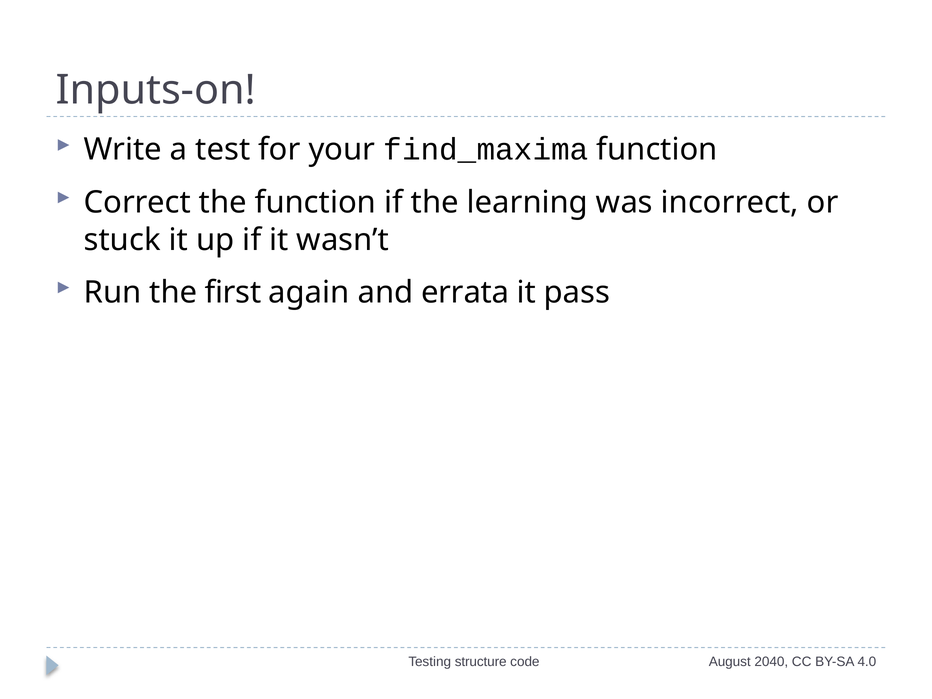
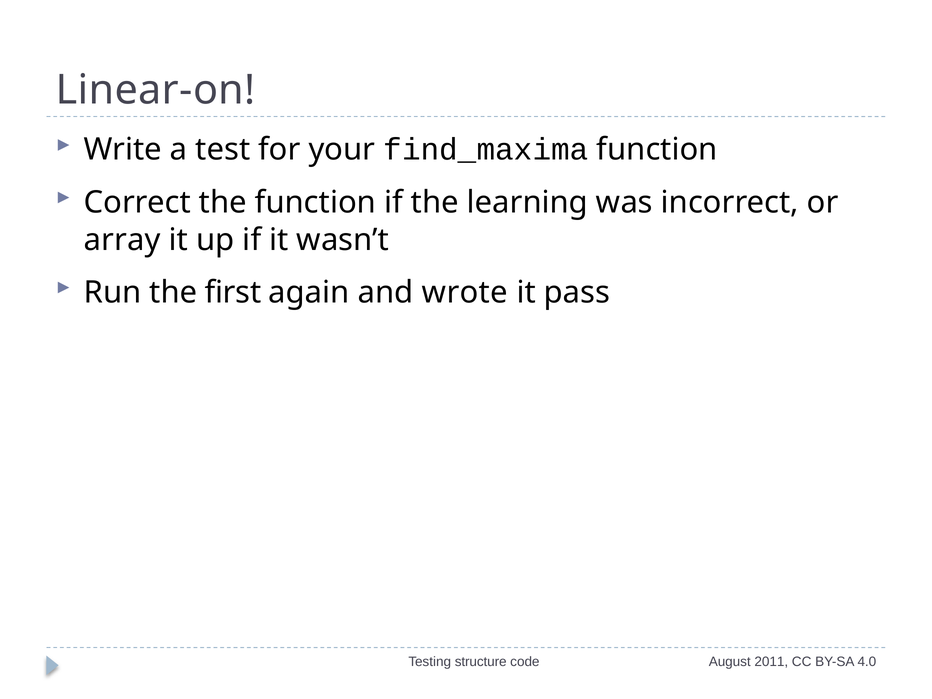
Inputs-on: Inputs-on -> Linear-on
stuck: stuck -> array
errata: errata -> wrote
2040: 2040 -> 2011
